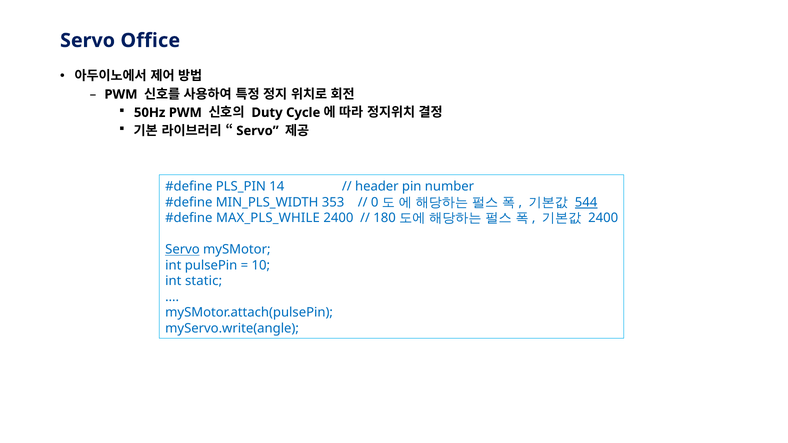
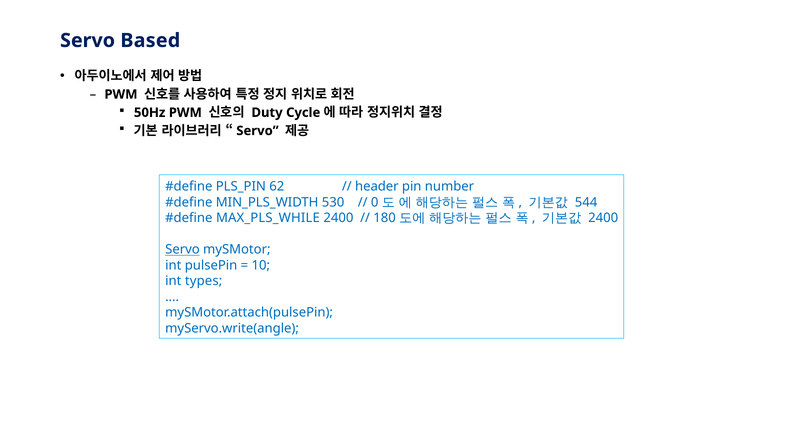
Office: Office -> Based
14: 14 -> 62
353: 353 -> 530
544 underline: present -> none
static: static -> types
